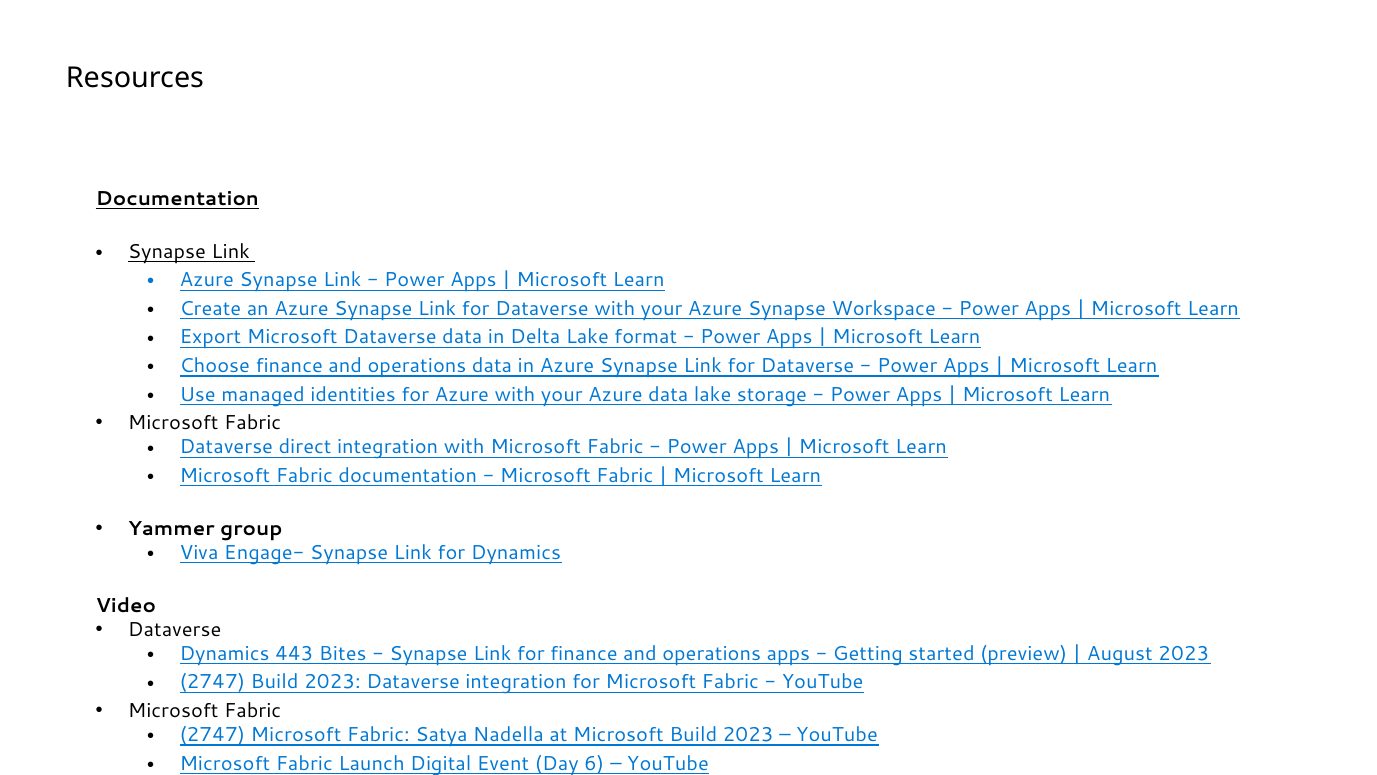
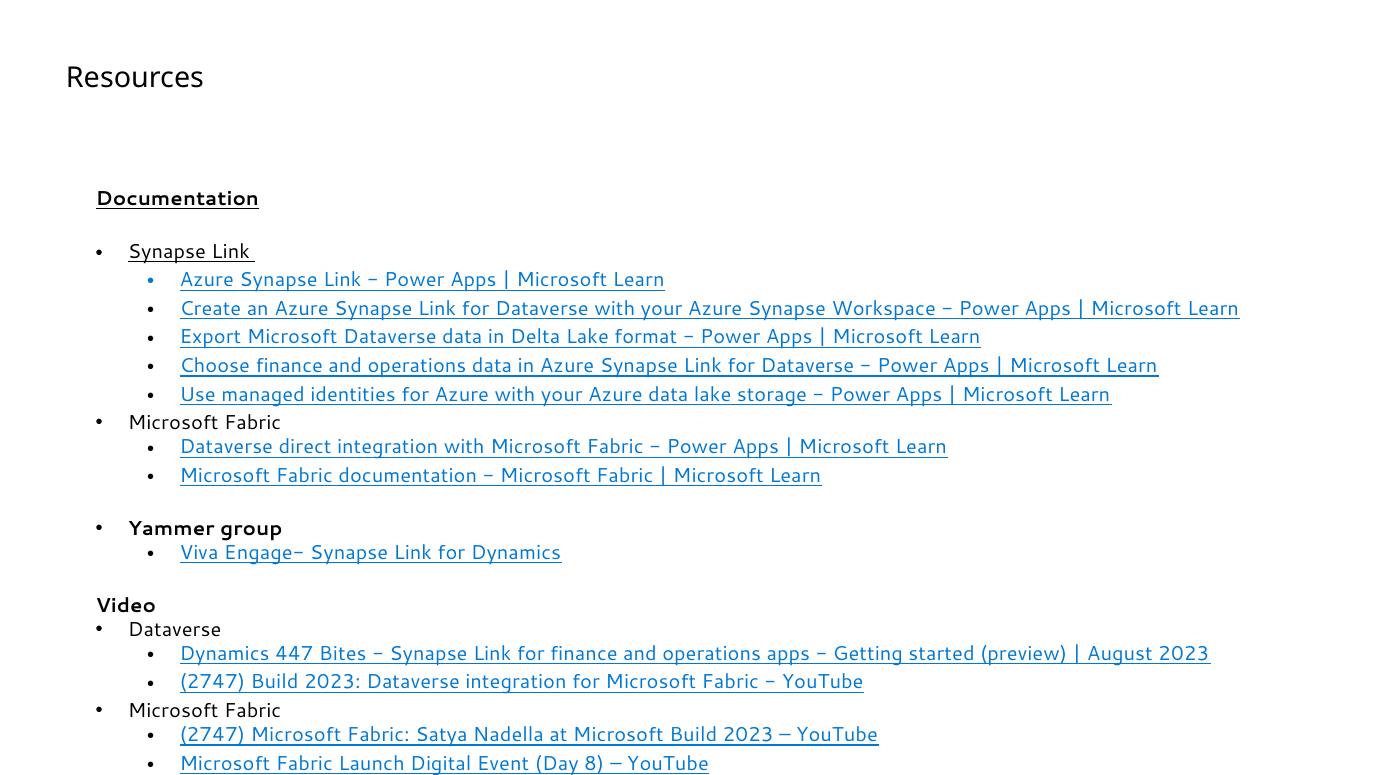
443: 443 -> 447
6: 6 -> 8
